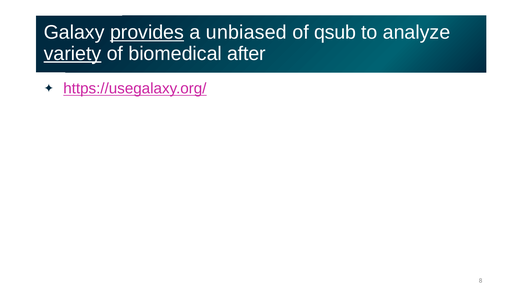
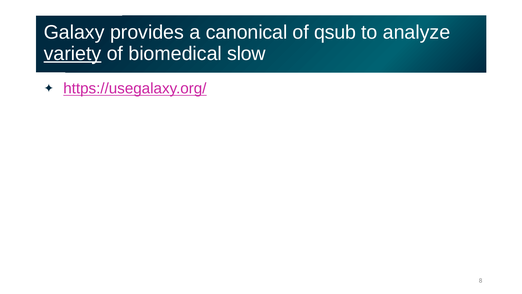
provides underline: present -> none
unbiased: unbiased -> canonical
after: after -> slow
